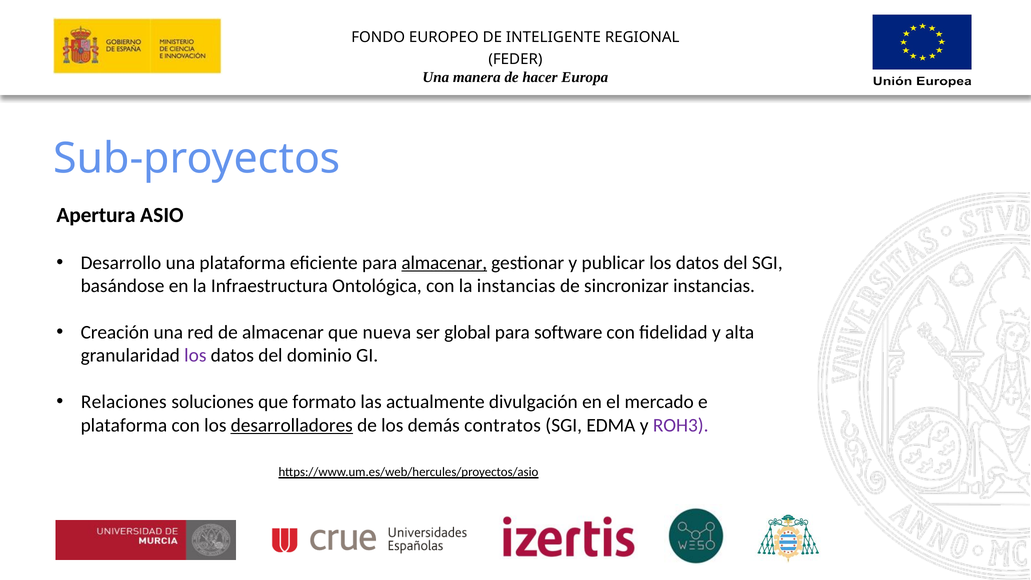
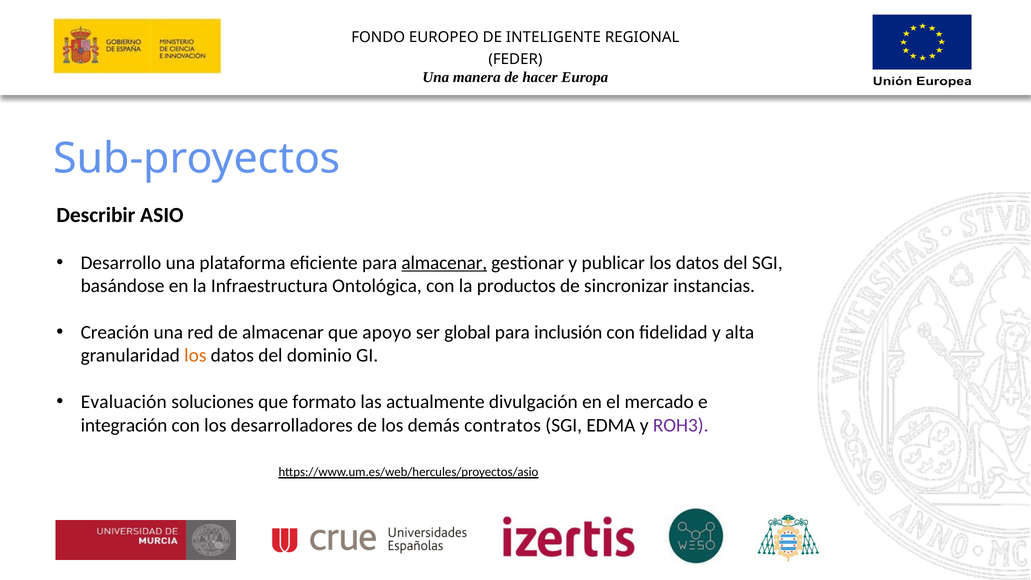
Apertura: Apertura -> Describir
la instancias: instancias -> productos
nueva: nueva -> apoyo
software: software -> inclusión
los at (195, 356) colour: purple -> orange
Relaciones: Relaciones -> Evaluación
plataforma at (124, 425): plataforma -> integración
desarrolladores underline: present -> none
